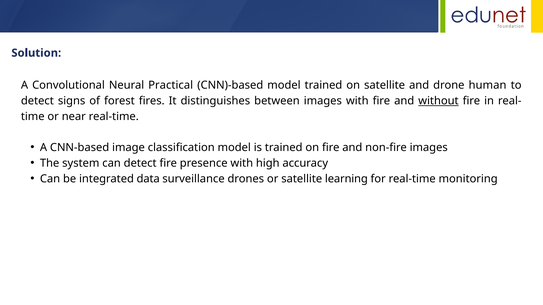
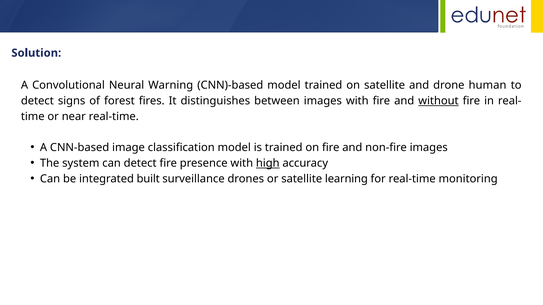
Practical: Practical -> Warning
high underline: none -> present
data: data -> built
